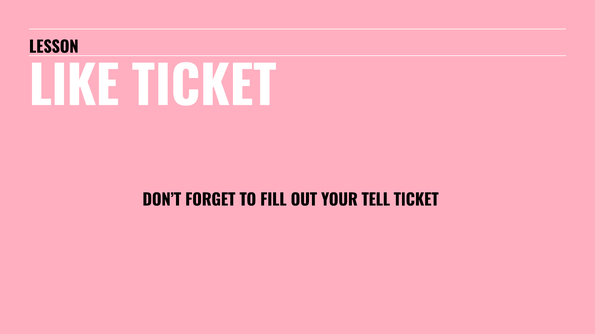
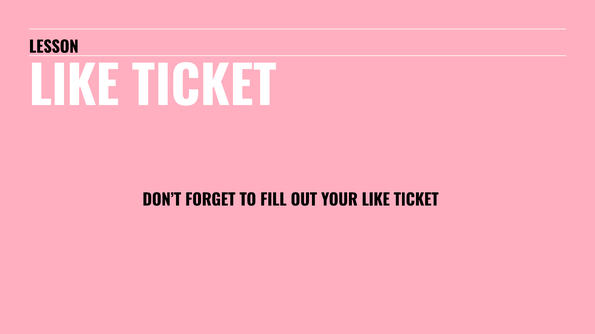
YOUR TELL: TELL -> LIKE
